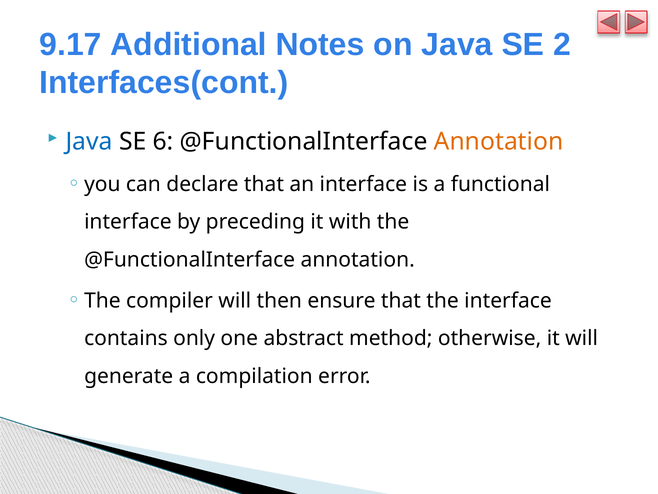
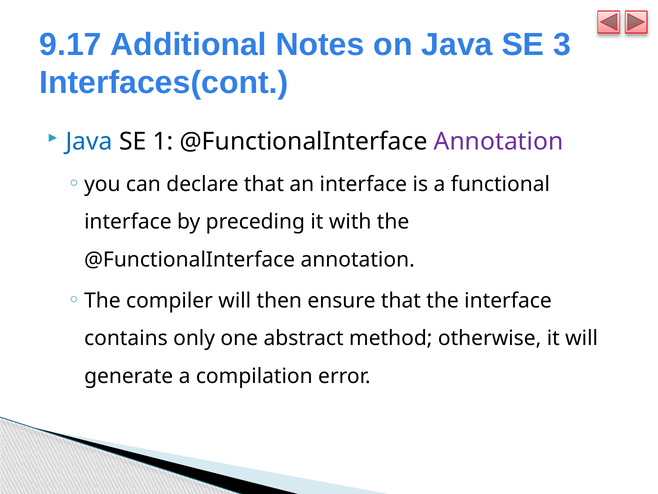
2: 2 -> 3
6: 6 -> 1
Annotation at (499, 141) colour: orange -> purple
